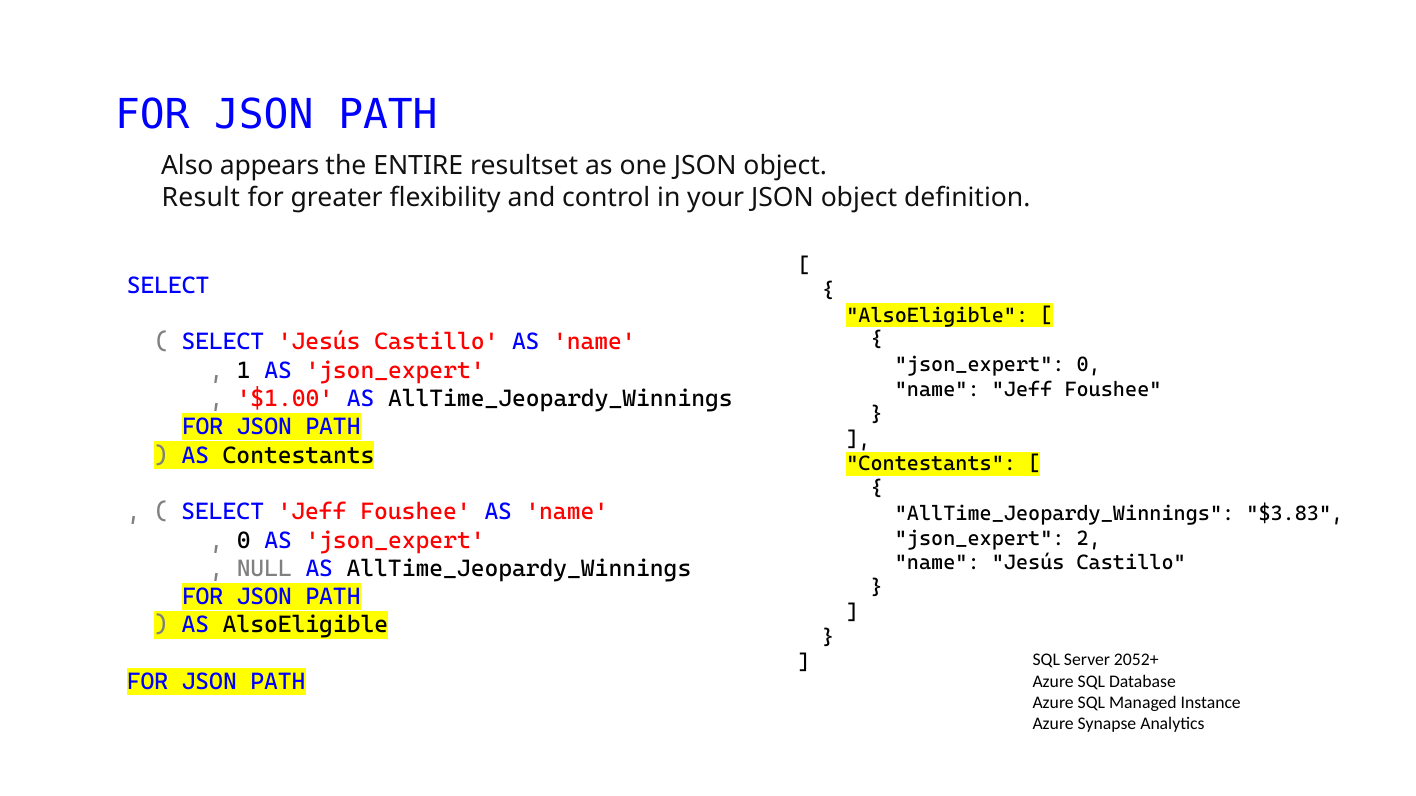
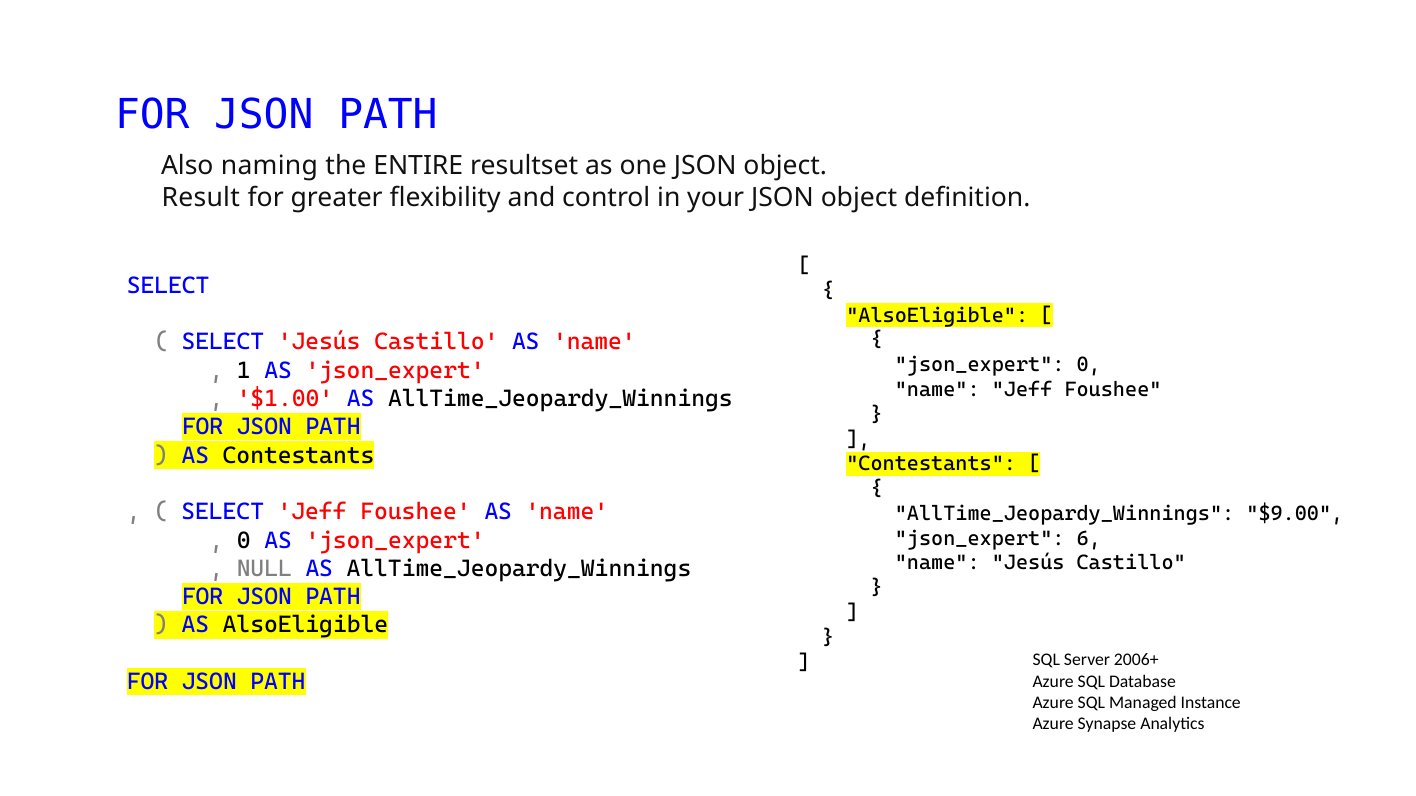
appears: appears -> naming
$3.83: $3.83 -> $9.00
2: 2 -> 6
2052+: 2052+ -> 2006+
